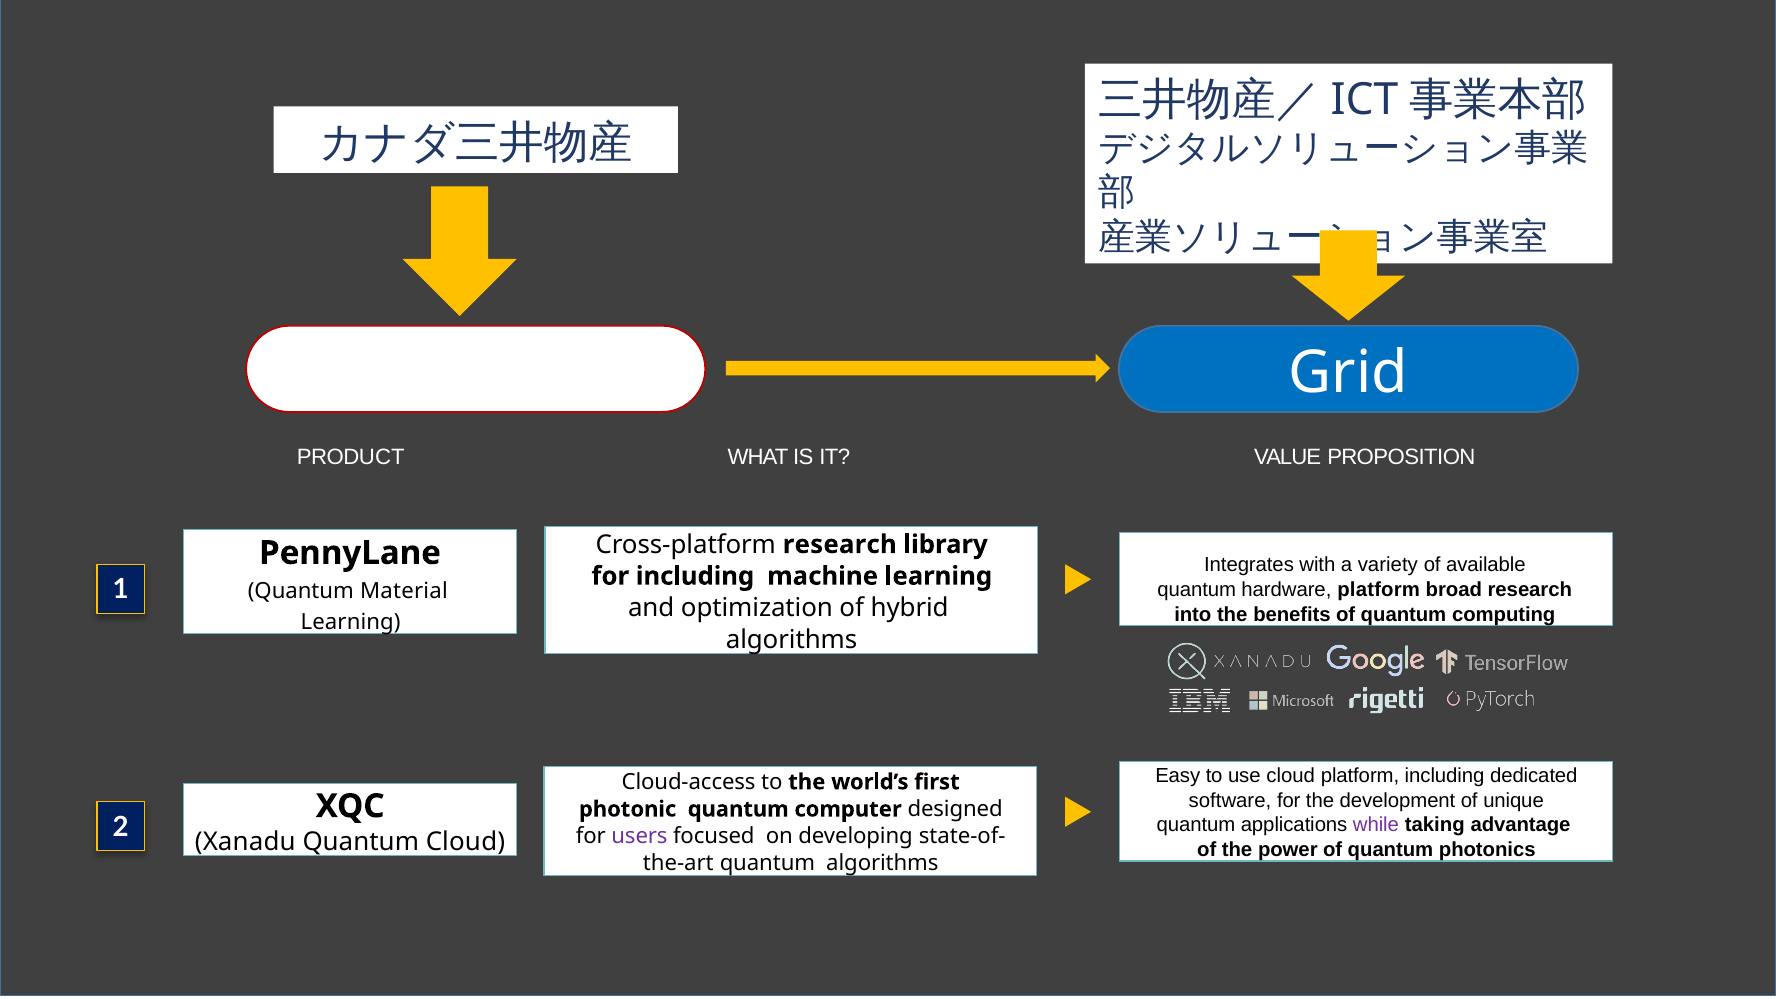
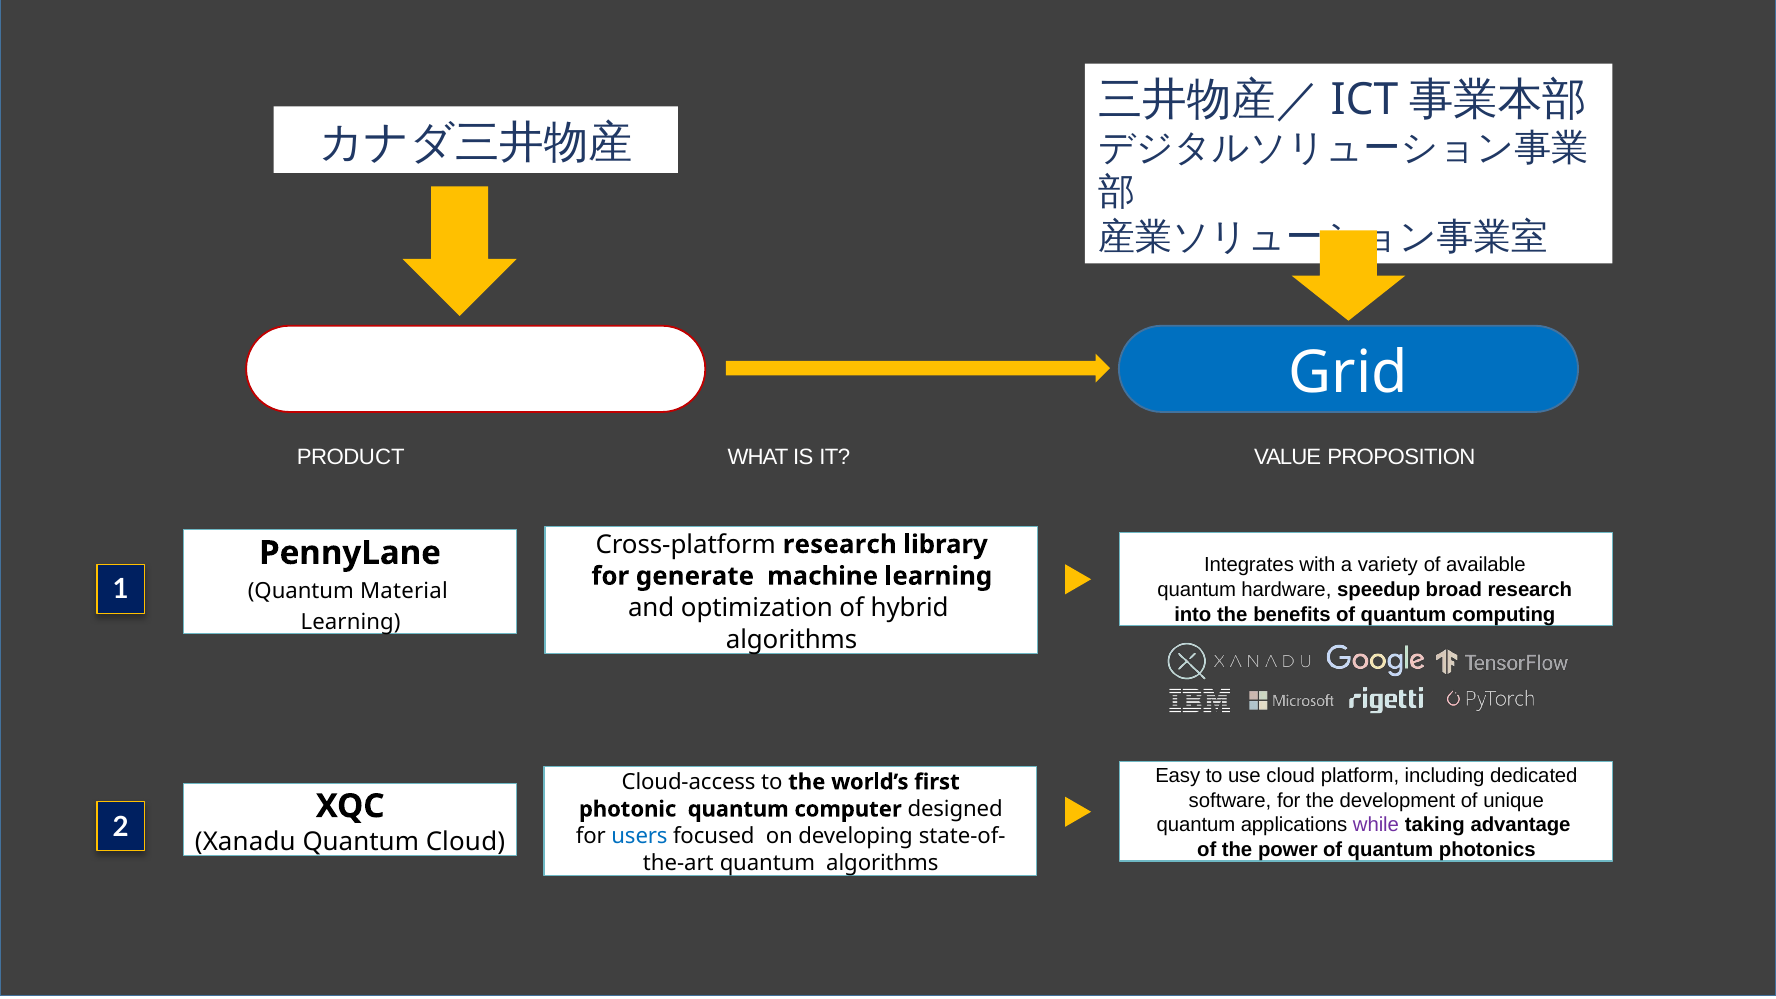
for including: including -> generate
hardware platform: platform -> speedup
users colour: purple -> blue
